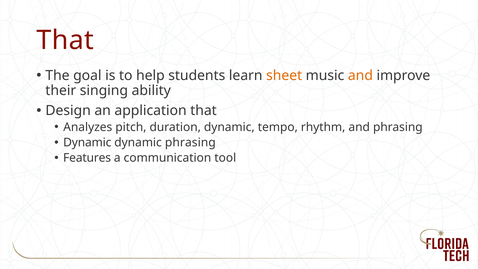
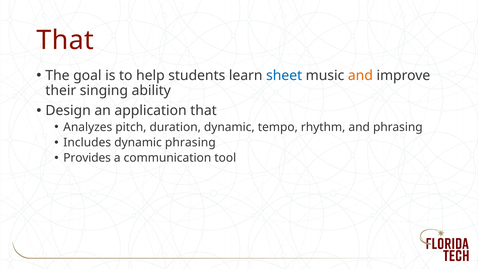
sheet colour: orange -> blue
Dynamic at (87, 142): Dynamic -> Includes
Features: Features -> Provides
